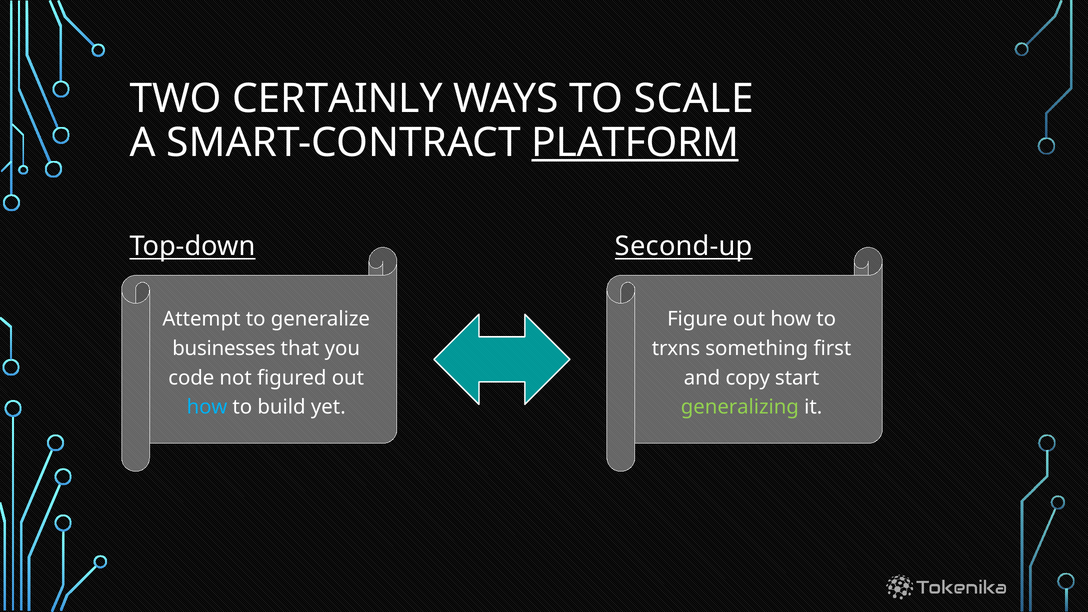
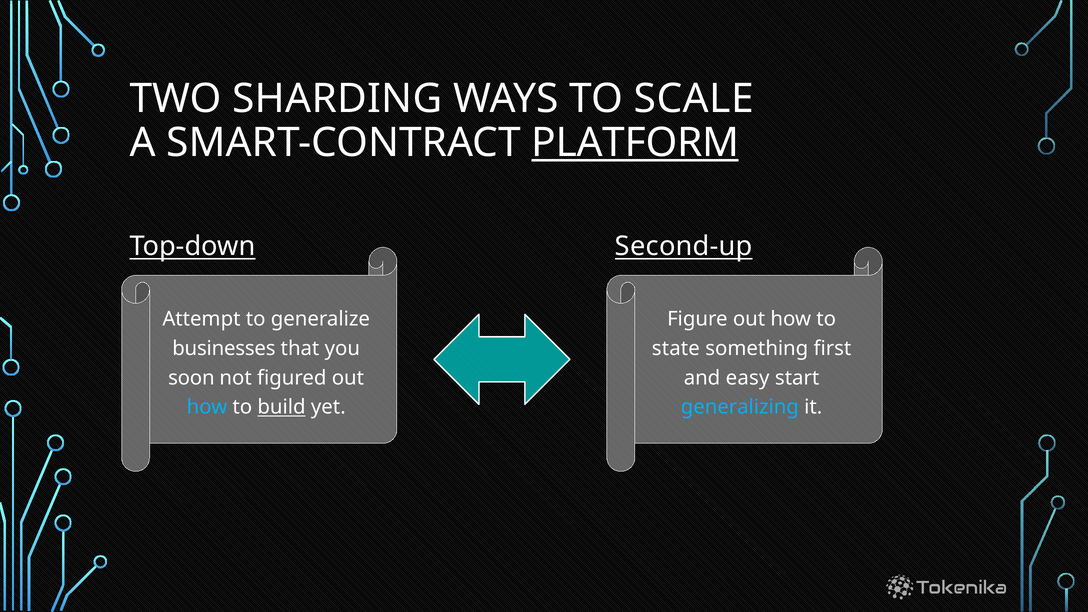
CERTAINLY: CERTAINLY -> SHARDING
trxns: trxns -> state
code: code -> soon
copy: copy -> easy
build underline: none -> present
generalizing colour: light green -> light blue
